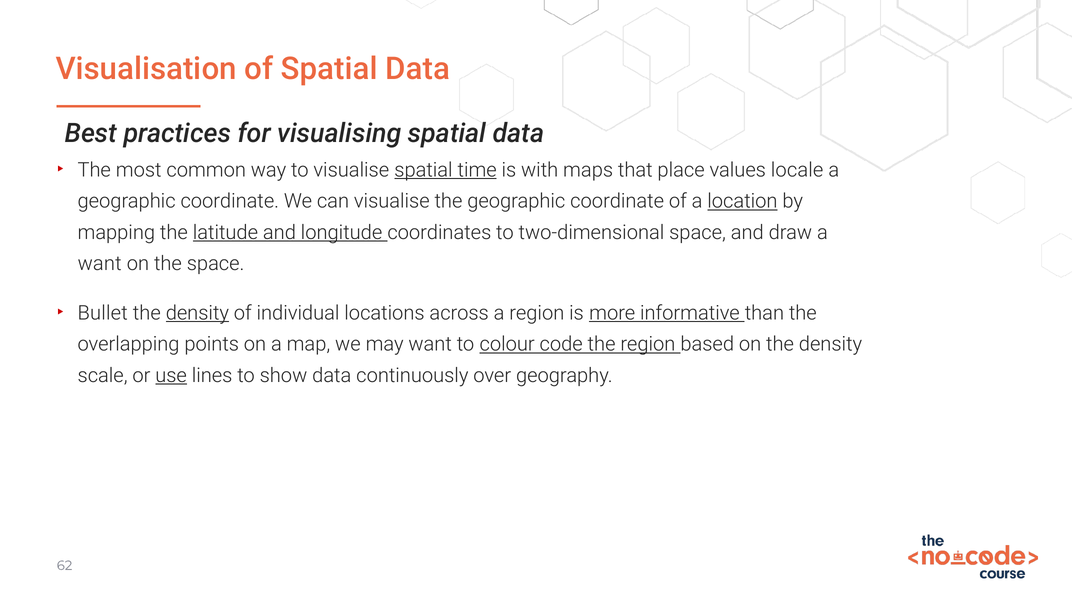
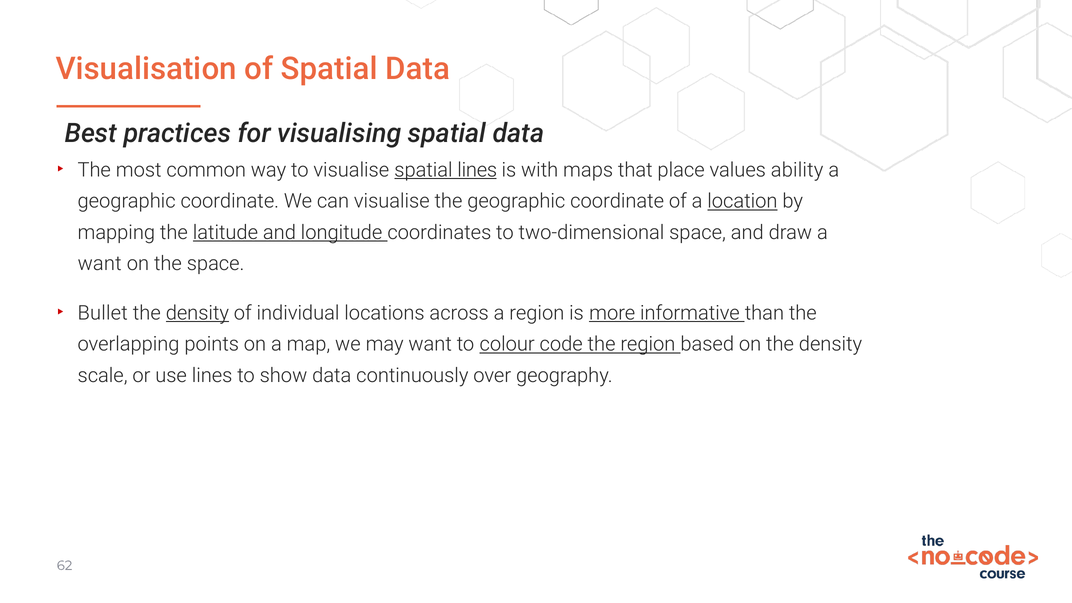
spatial time: time -> lines
locale: locale -> ability
use underline: present -> none
